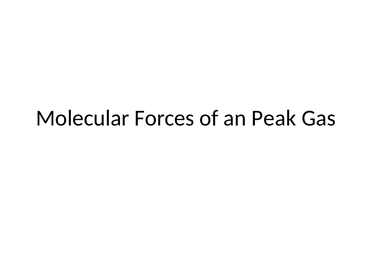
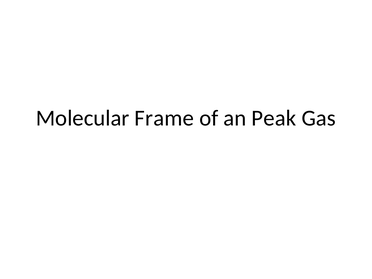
Forces: Forces -> Frame
